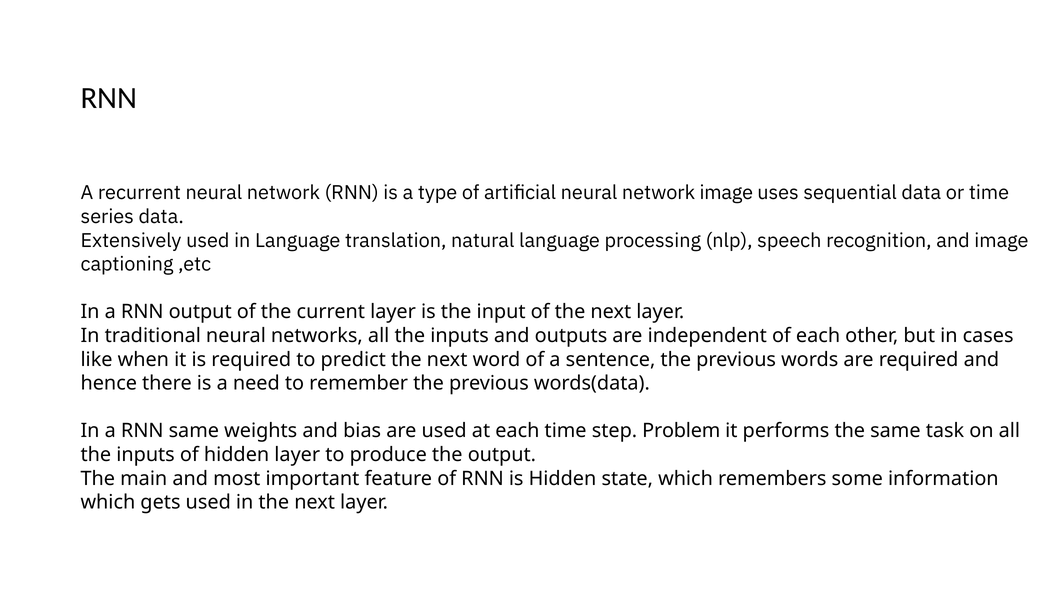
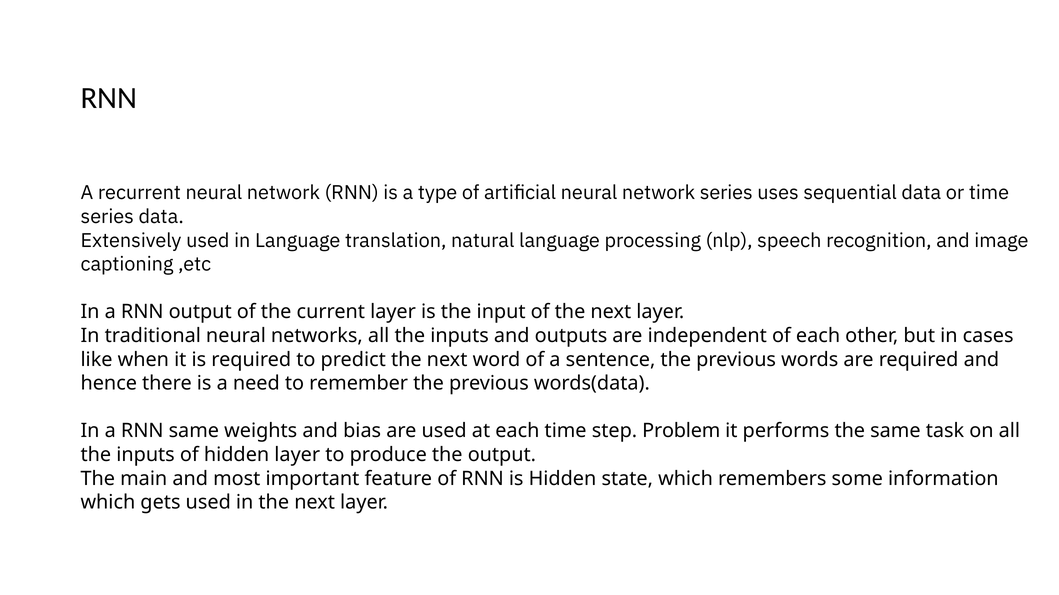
network image: image -> series
